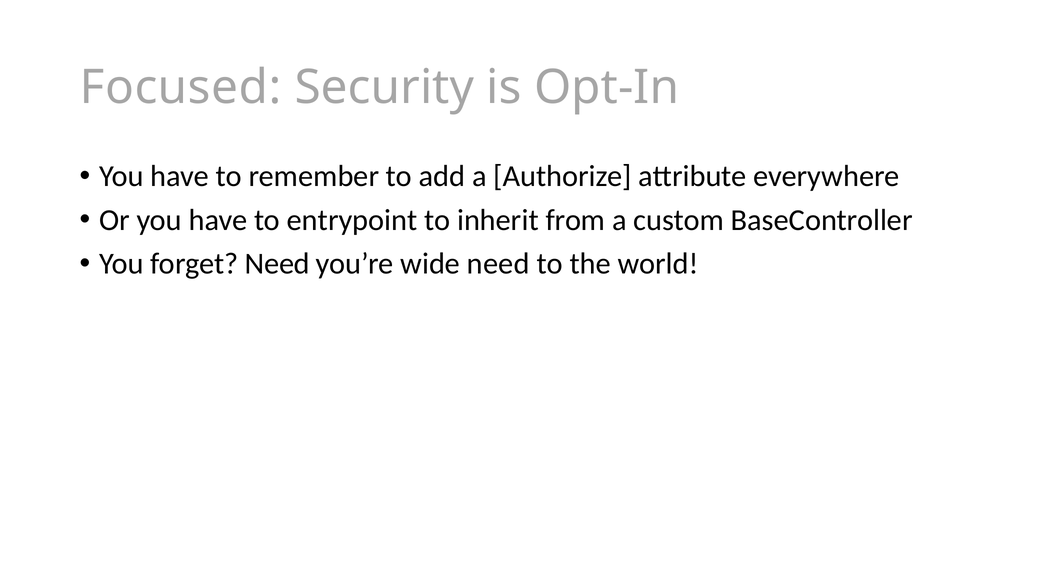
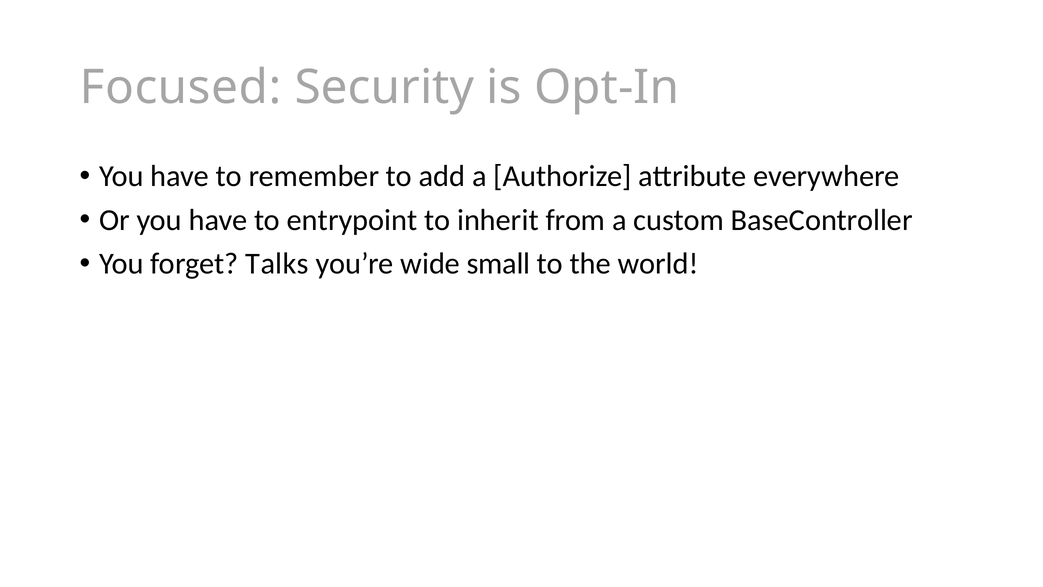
forget Need: Need -> Talks
wide need: need -> small
